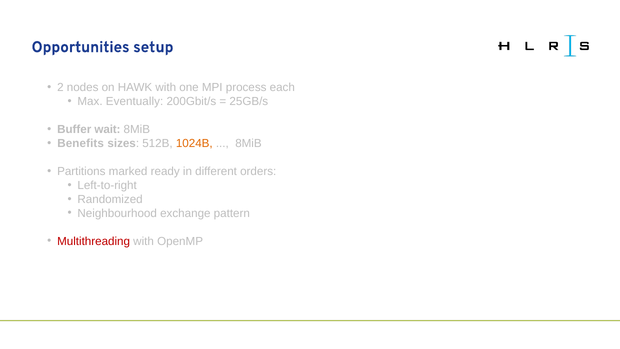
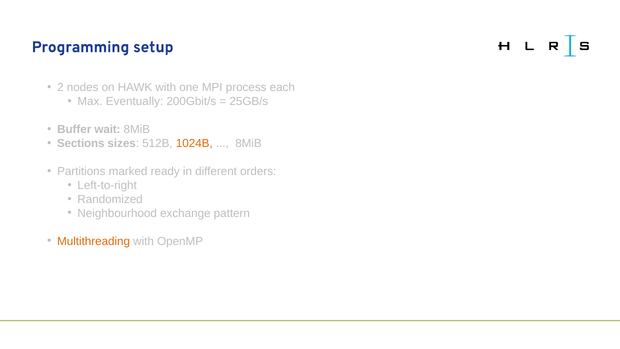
Opportunities: Opportunities -> Programming
Benefits: Benefits -> Sections
Multithreading colour: red -> orange
